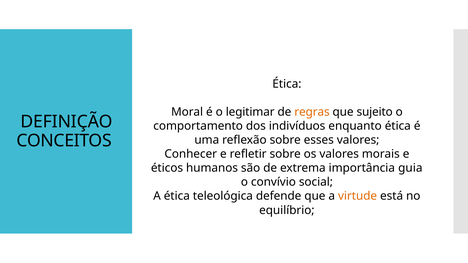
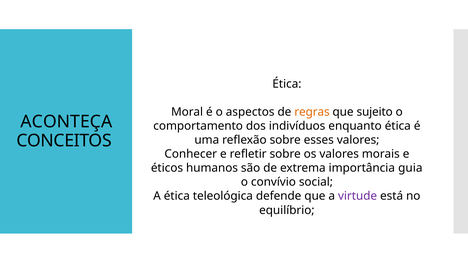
legitimar: legitimar -> aspectos
DEFINIÇÃO: DEFINIÇÃO -> ACONTEÇA
virtude colour: orange -> purple
